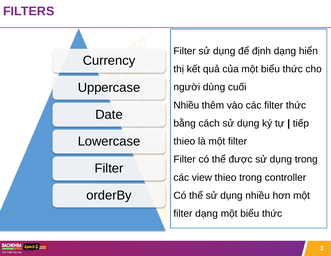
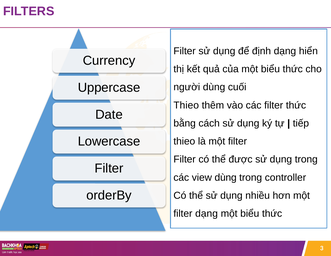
Nhiều at (186, 105): Nhiều -> Thieo
view thieo: thieo -> dùng
